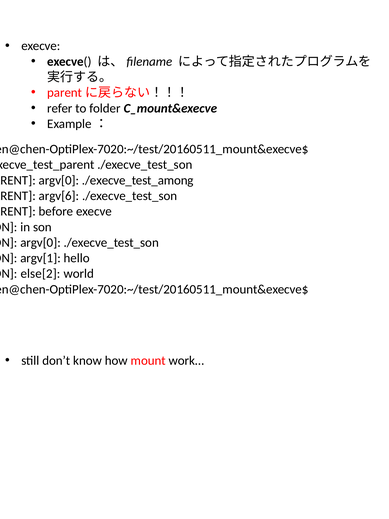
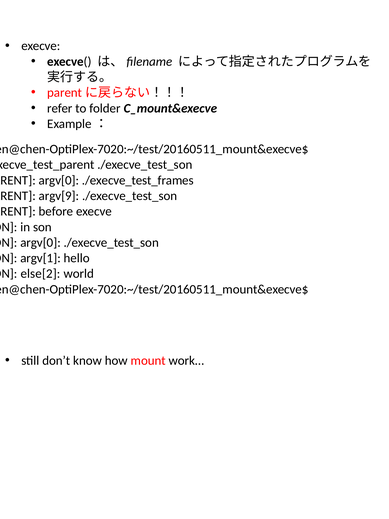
./execve_test_among: ./execve_test_among -> ./execve_test_frames
argv[6: argv[6 -> argv[9
